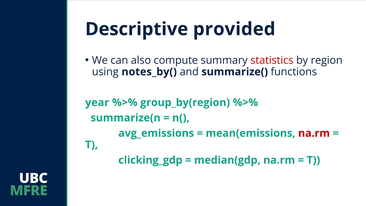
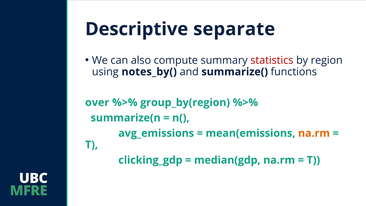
provided: provided -> separate
year: year -> over
na.rm at (314, 133) colour: red -> orange
